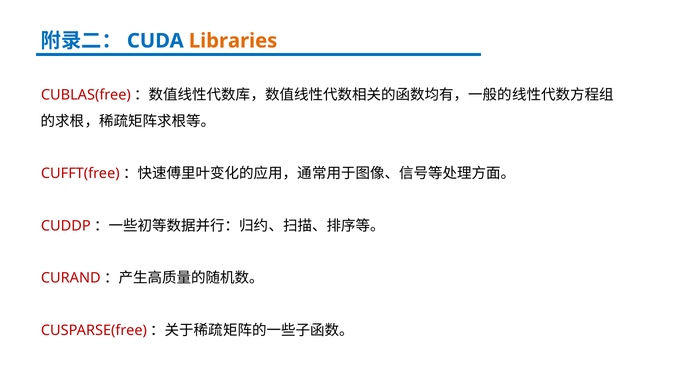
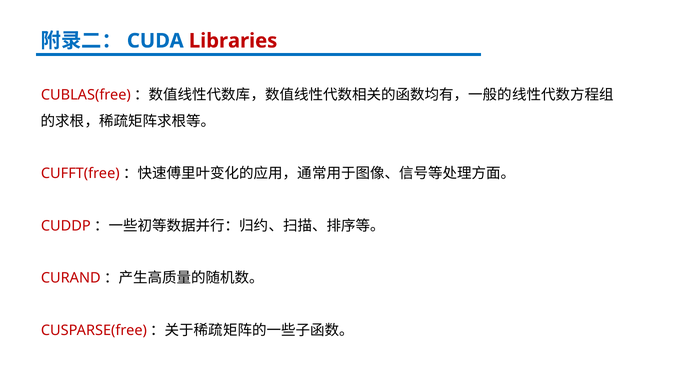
Libraries colour: orange -> red
